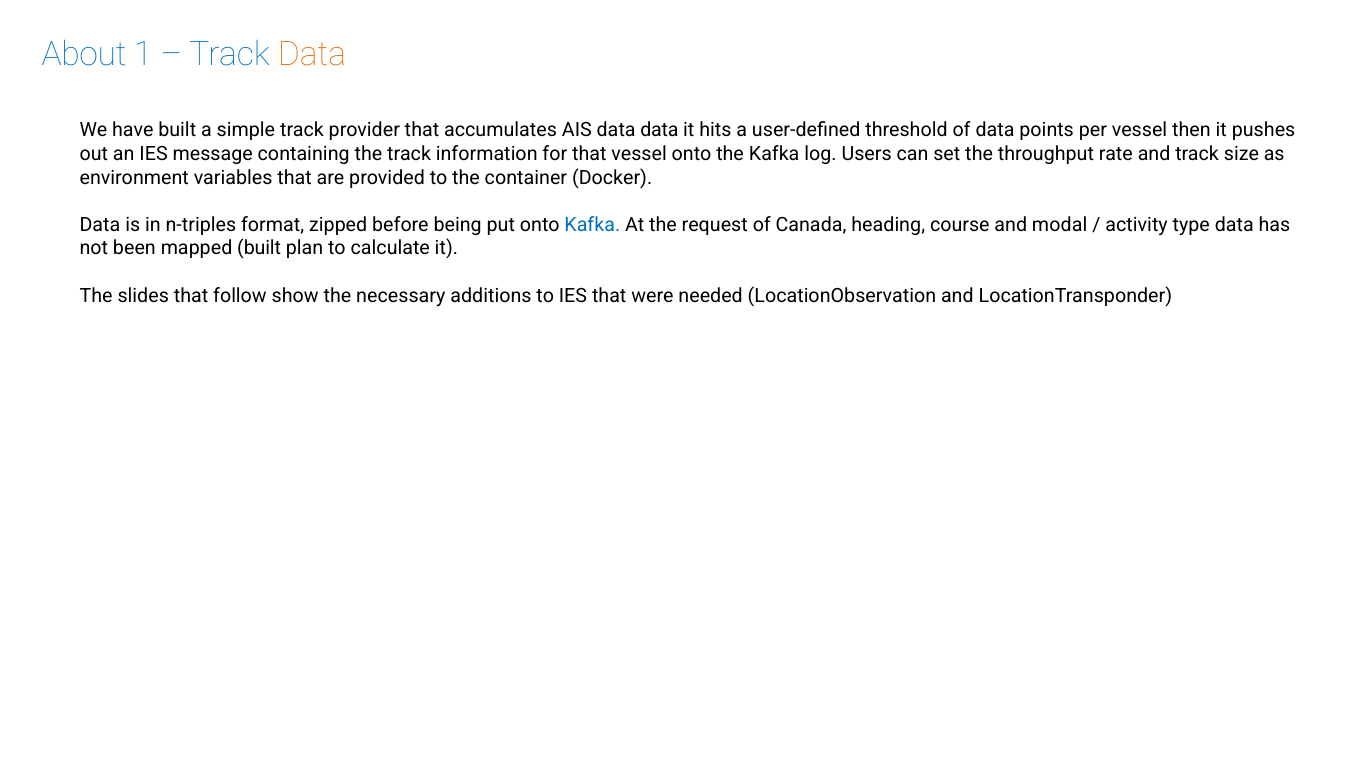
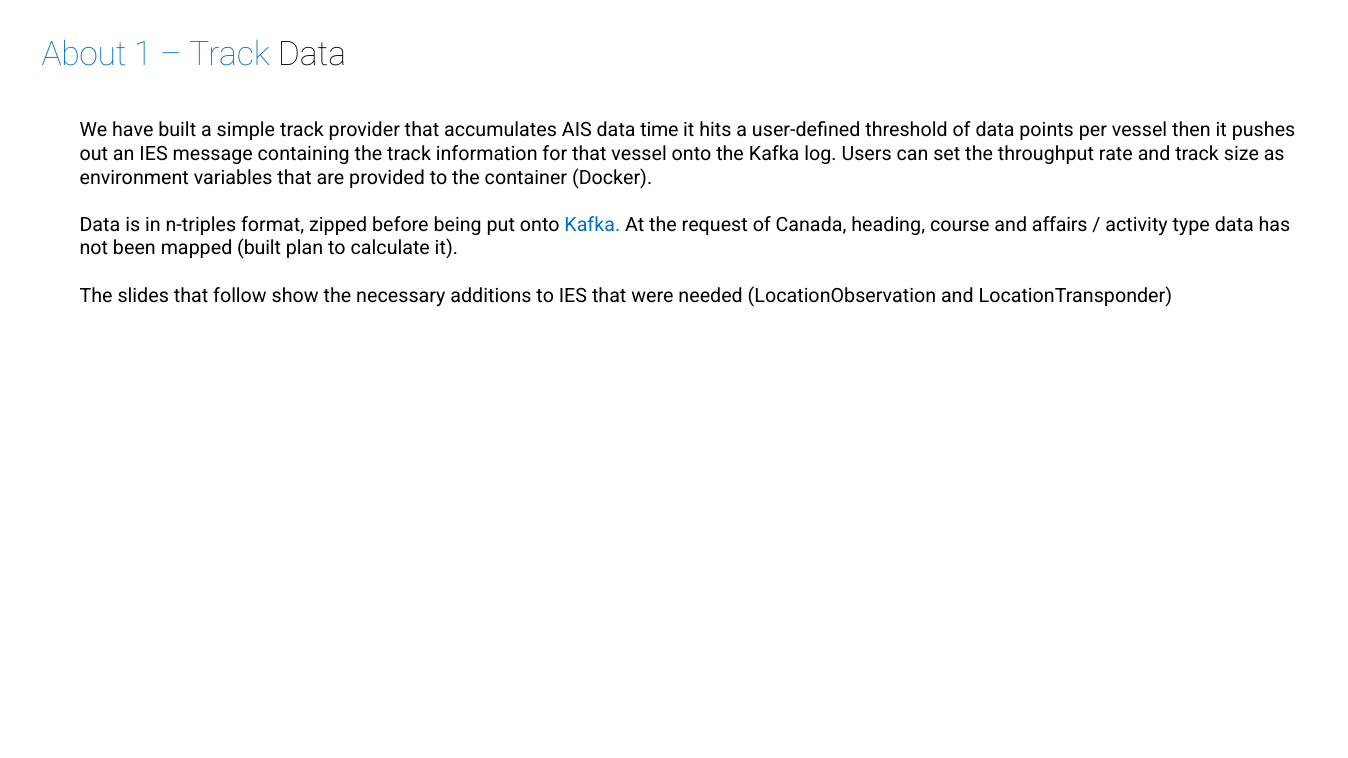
Data at (312, 54) colour: orange -> black
data data: data -> time
modal: modal -> affairs
